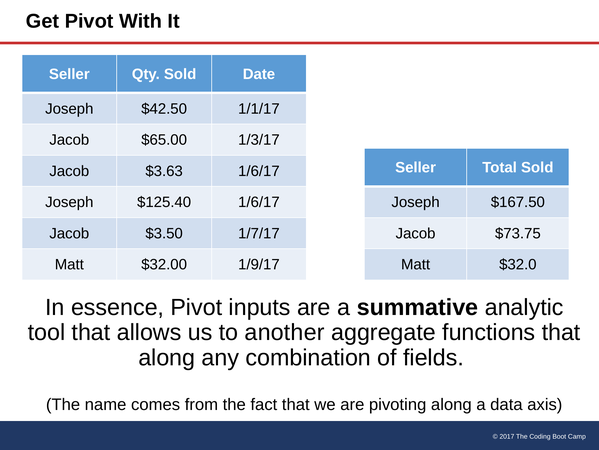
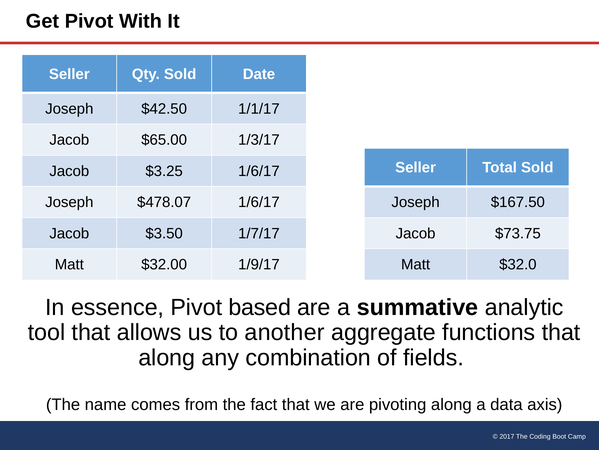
$3.63: $3.63 -> $3.25
$125.40: $125.40 -> $478.07
inputs: inputs -> based
